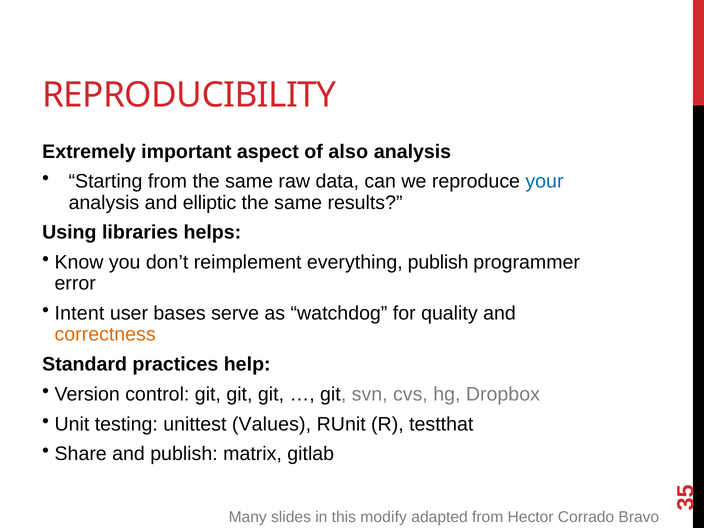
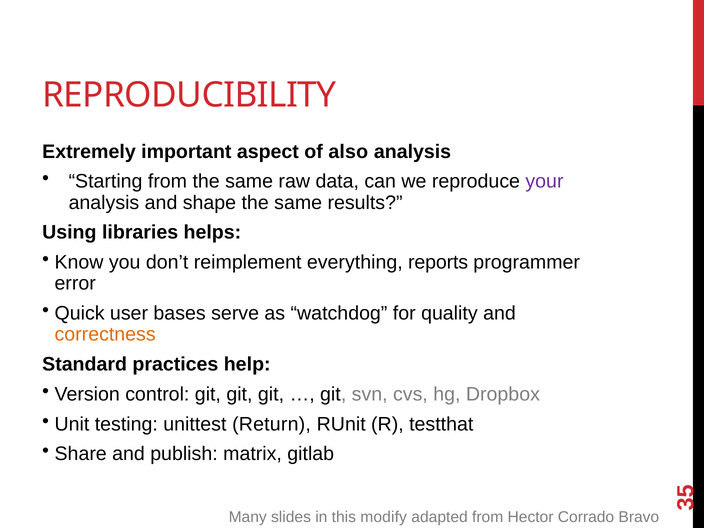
your colour: blue -> purple
elliptic: elliptic -> shape
everything publish: publish -> reports
Intent: Intent -> Quick
Values: Values -> Return
